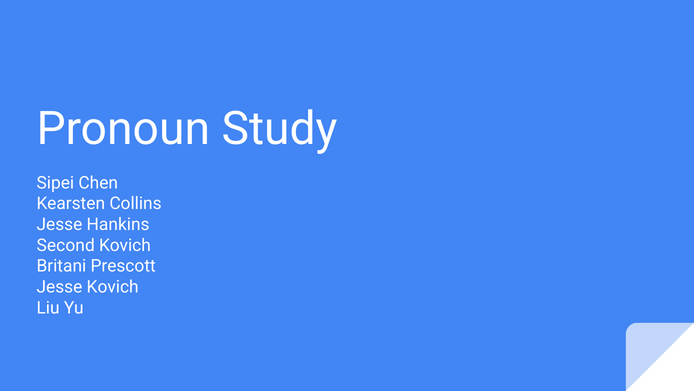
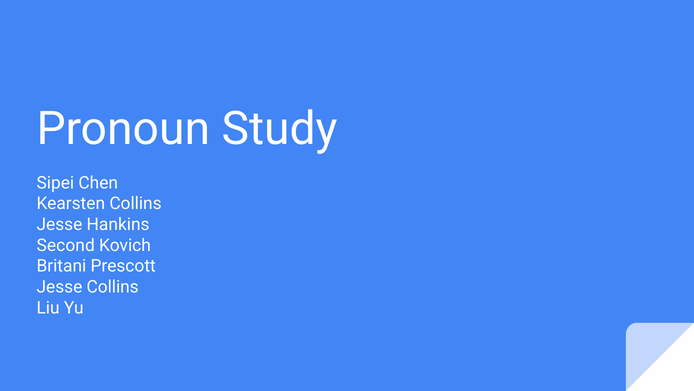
Jesse Kovich: Kovich -> Collins
